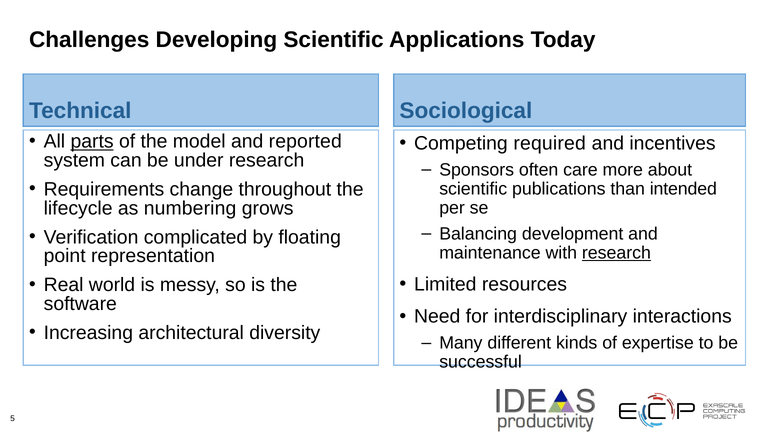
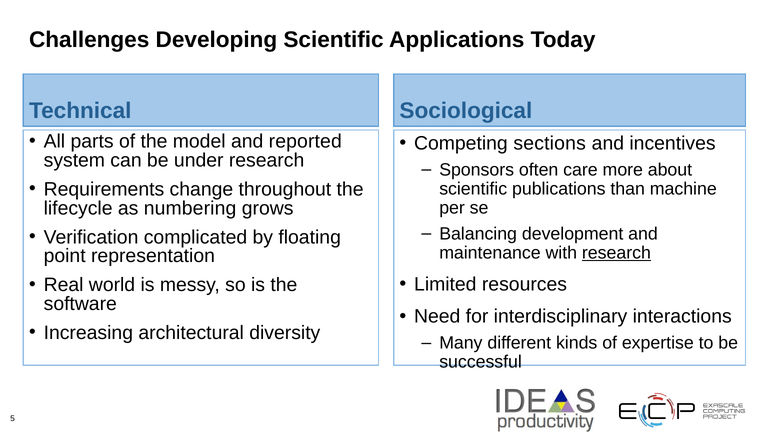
parts underline: present -> none
required: required -> sections
intended: intended -> machine
